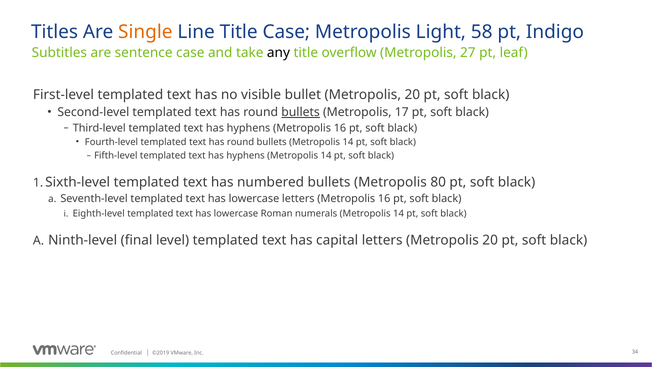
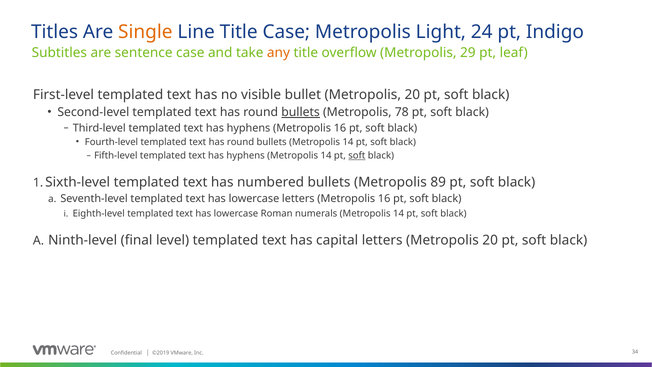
58: 58 -> 24
any colour: black -> orange
27: 27 -> 29
17: 17 -> 78
soft at (357, 156) underline: none -> present
80: 80 -> 89
